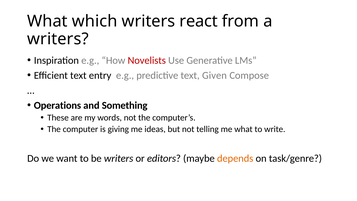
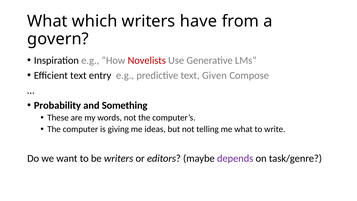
react: react -> have
writers at (58, 39): writers -> govern
Operations: Operations -> Probability
depends colour: orange -> purple
